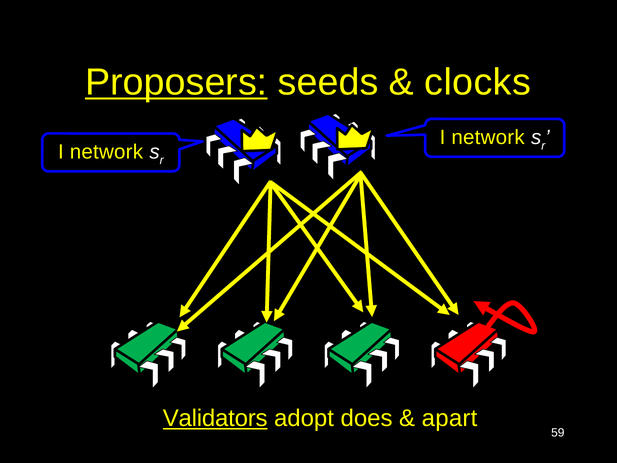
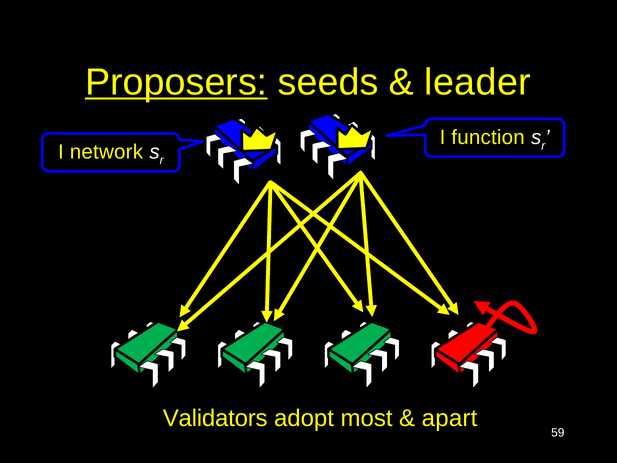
clocks: clocks -> leader
network at (488, 138): network -> function
Validators underline: present -> none
does: does -> most
